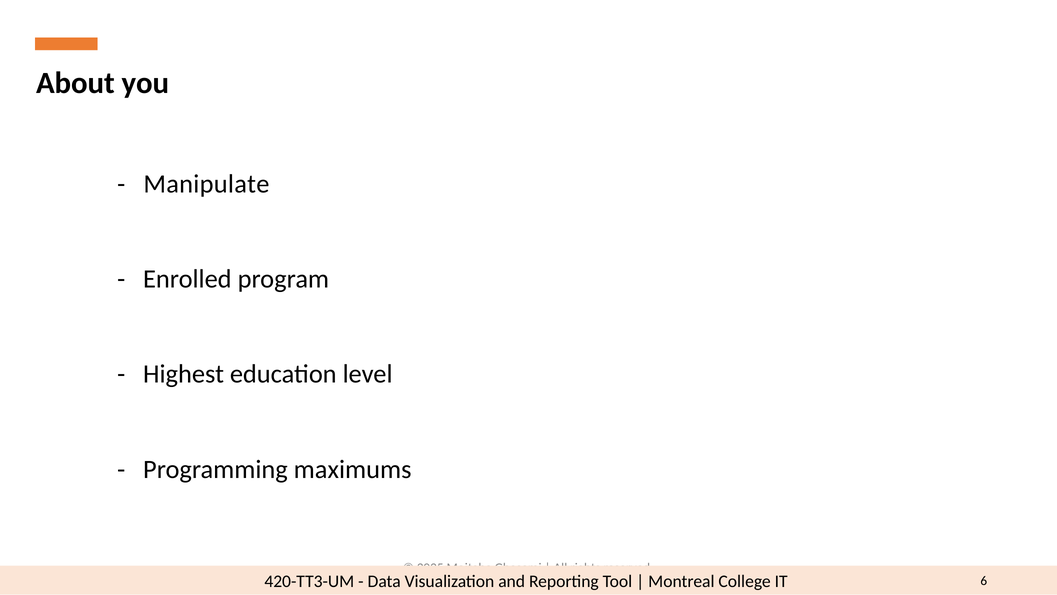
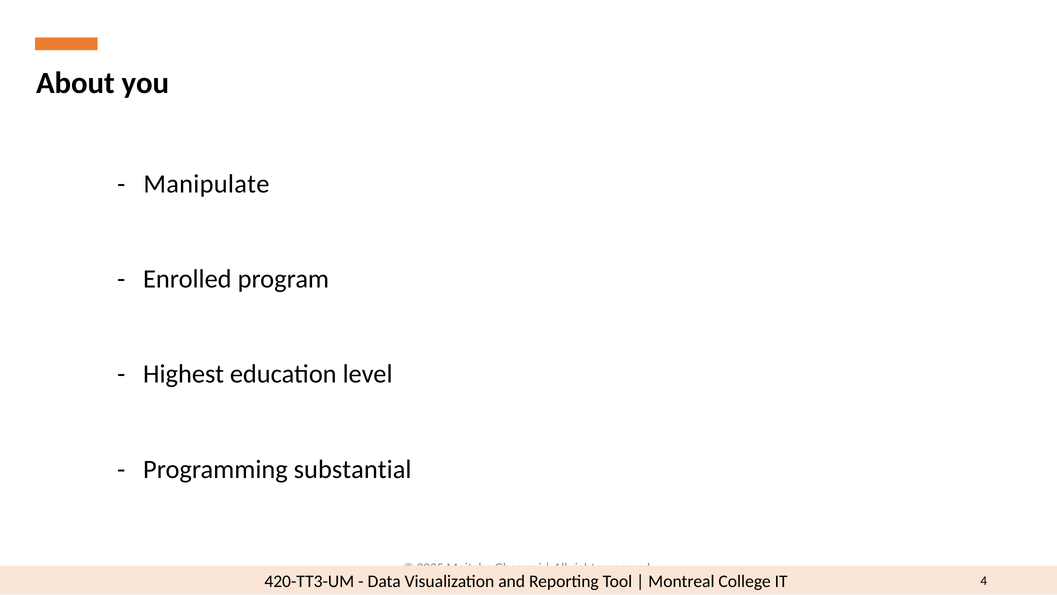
maximums: maximums -> substantial
6: 6 -> 4
